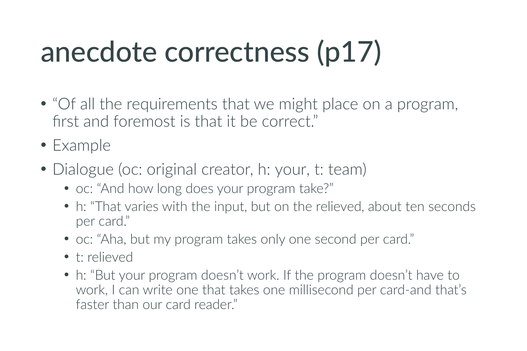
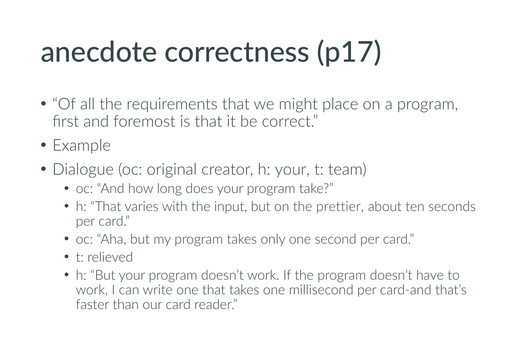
the relieved: relieved -> prettier
